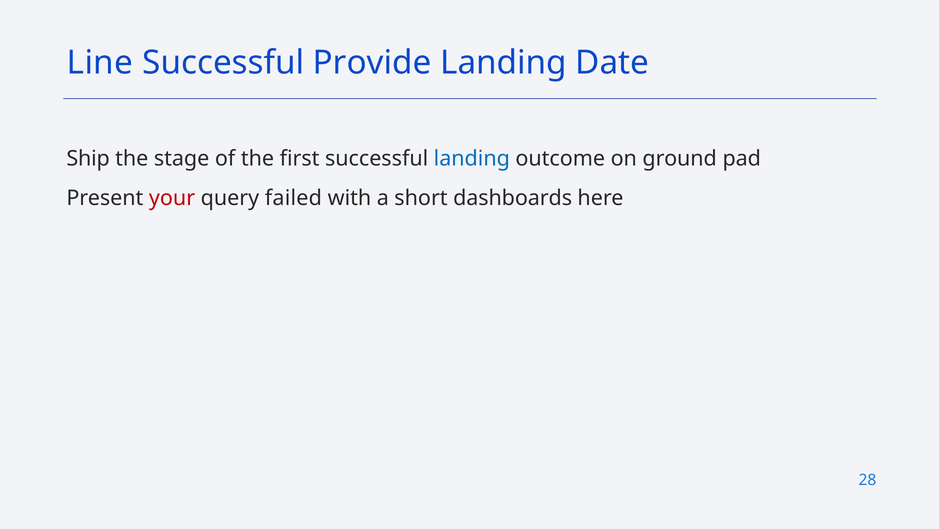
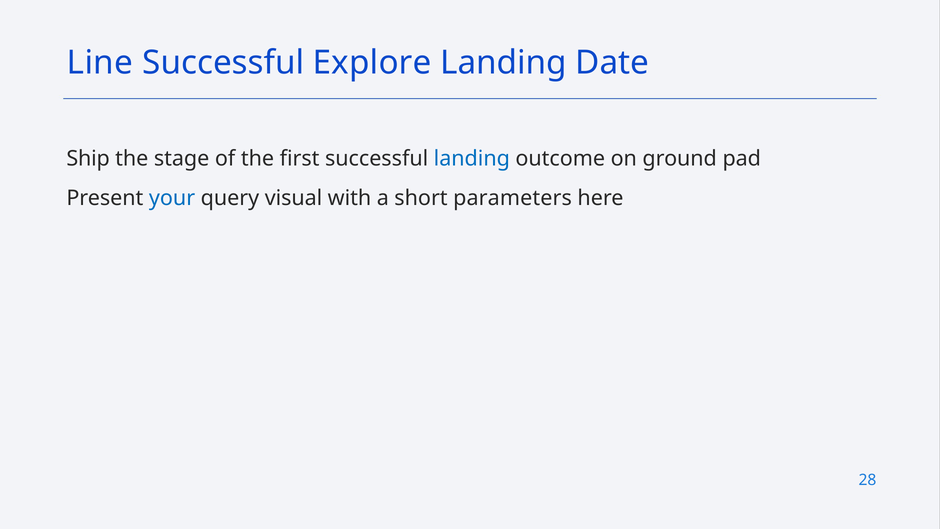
Provide: Provide -> Explore
your colour: red -> blue
failed: failed -> visual
dashboards: dashboards -> parameters
